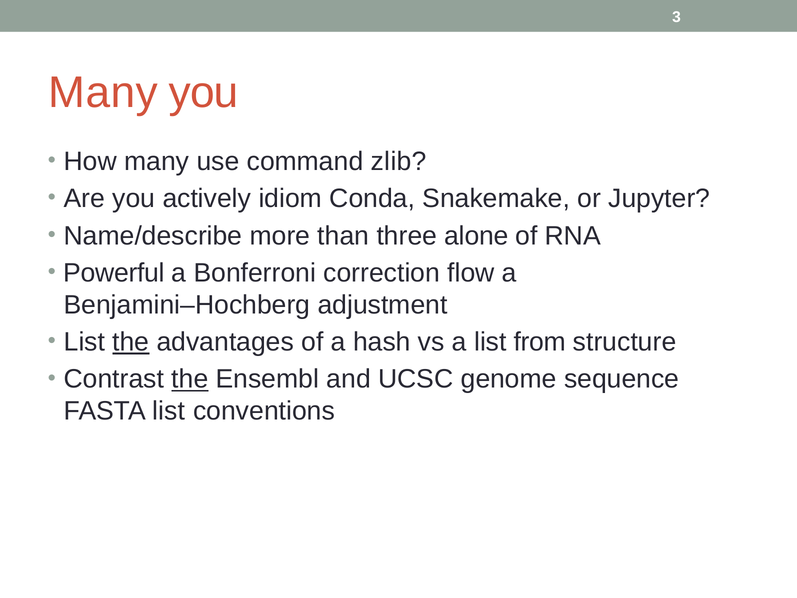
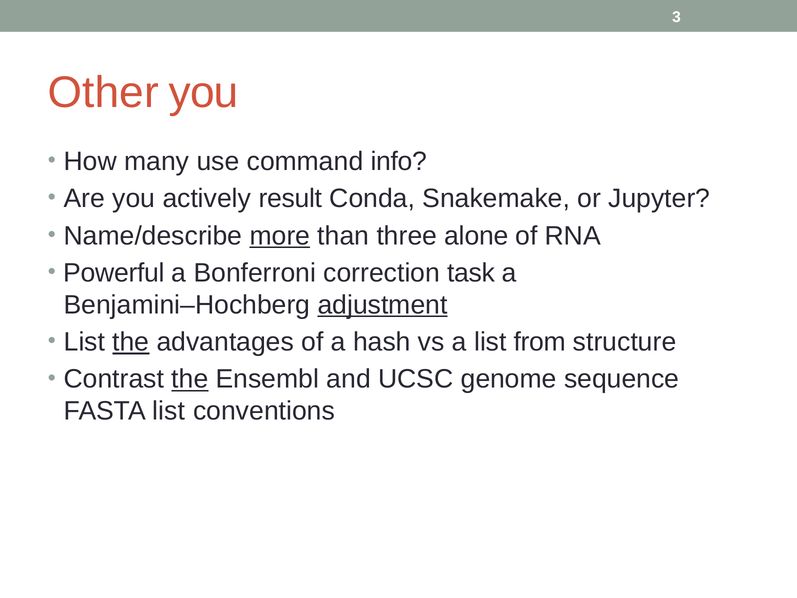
Many at (103, 93): Many -> Other
zlib: zlib -> info
idiom: idiom -> result
more underline: none -> present
flow: flow -> task
adjustment underline: none -> present
